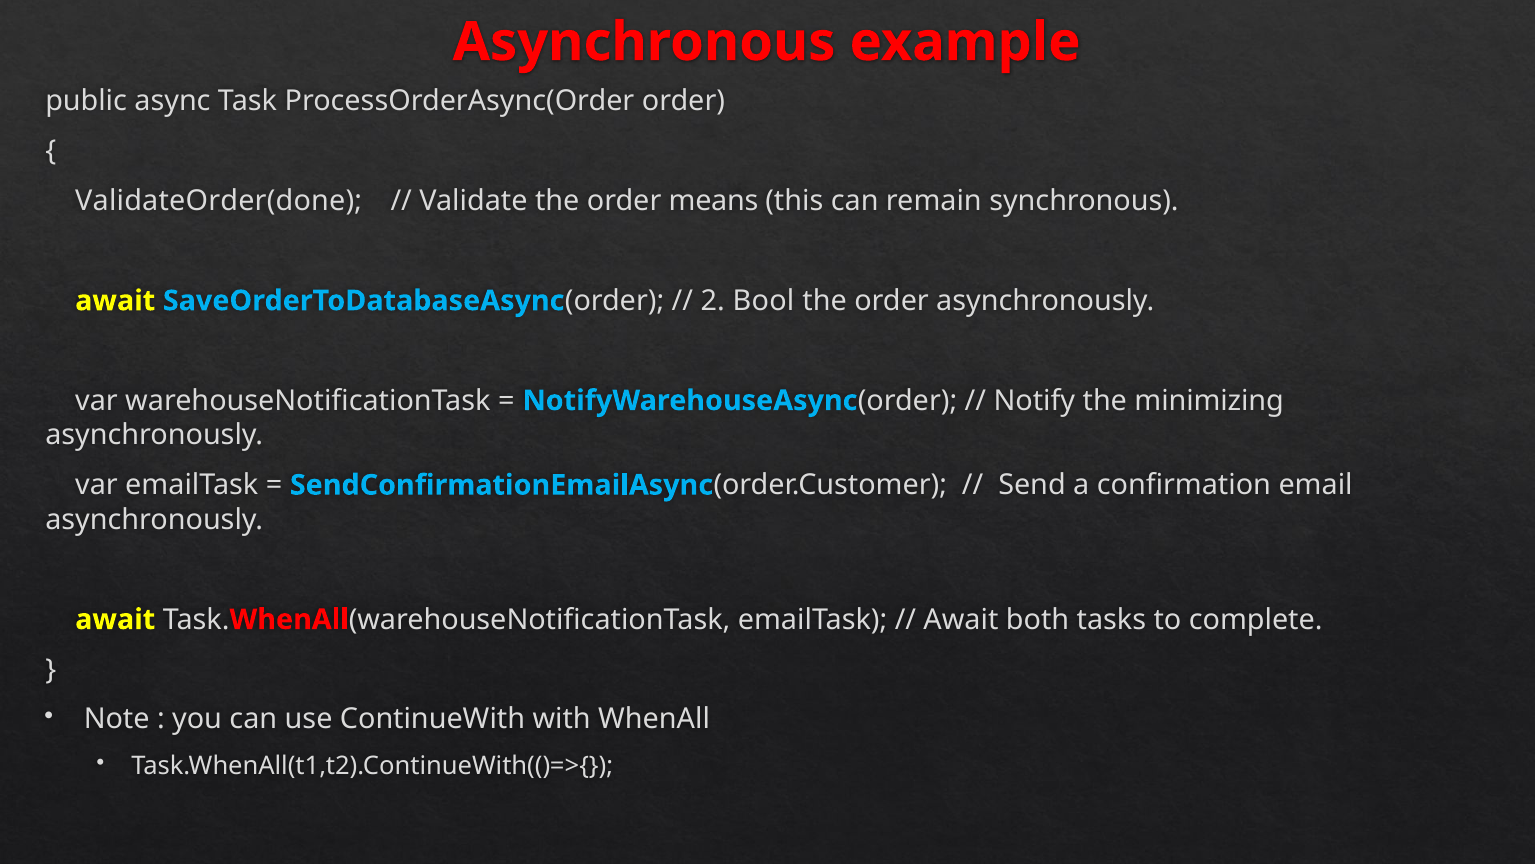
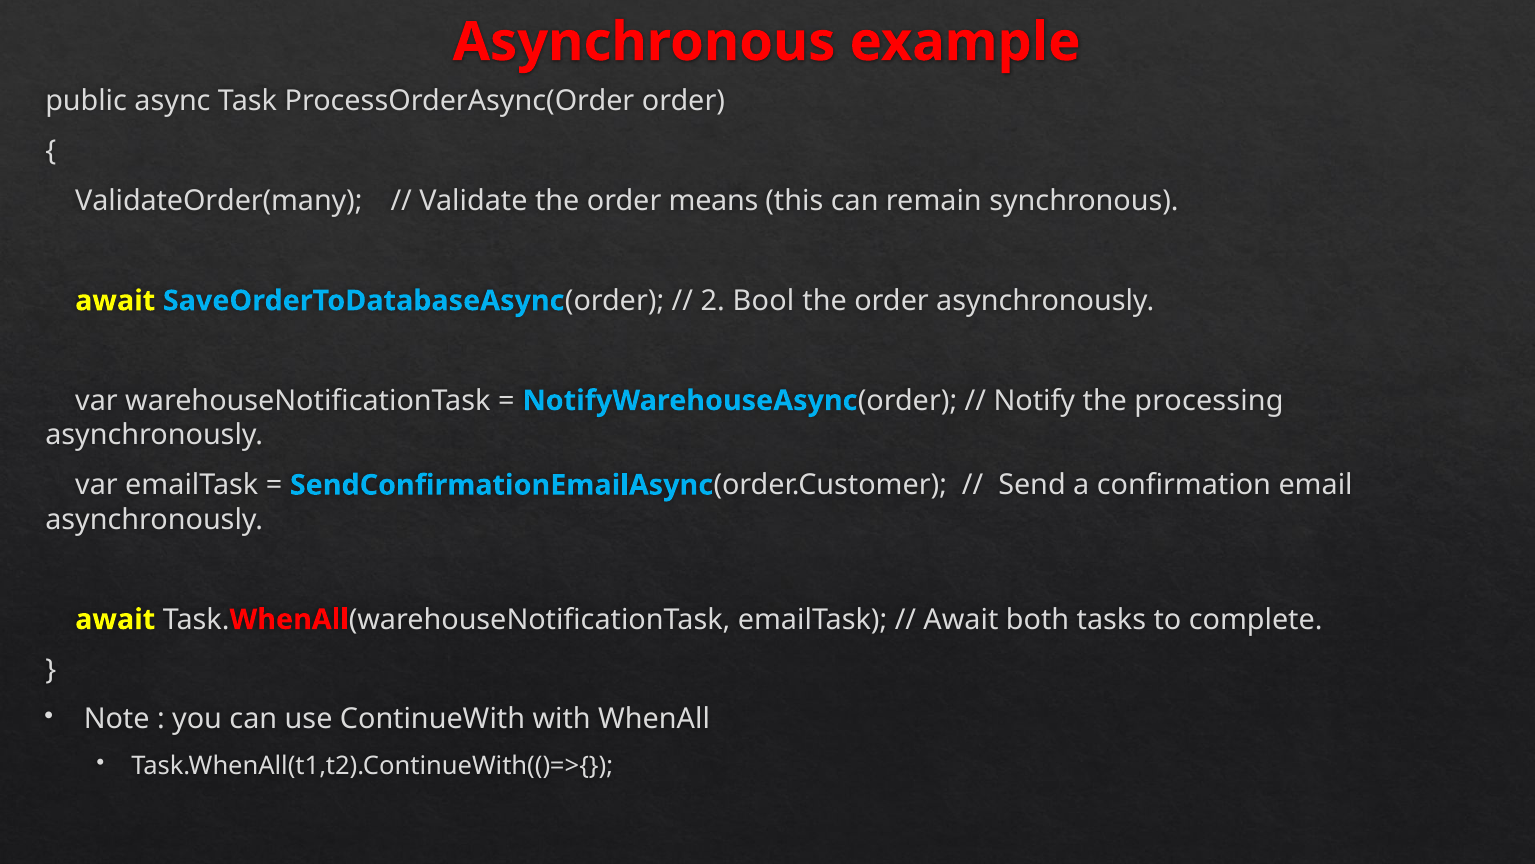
ValidateOrder(done: ValidateOrder(done -> ValidateOrder(many
minimizing: minimizing -> processing
